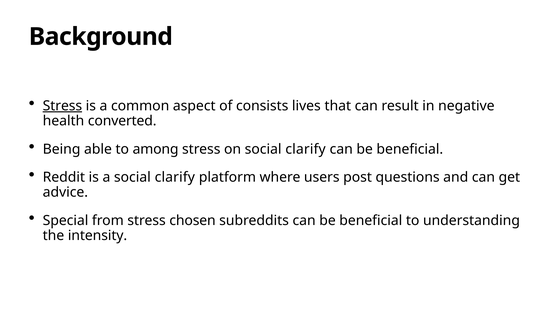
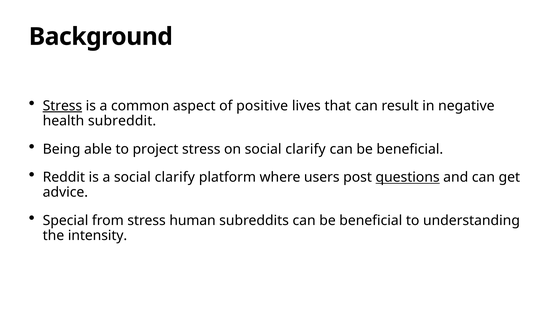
consists: consists -> positive
converted: converted -> subreddit
among: among -> project
questions underline: none -> present
chosen: chosen -> human
